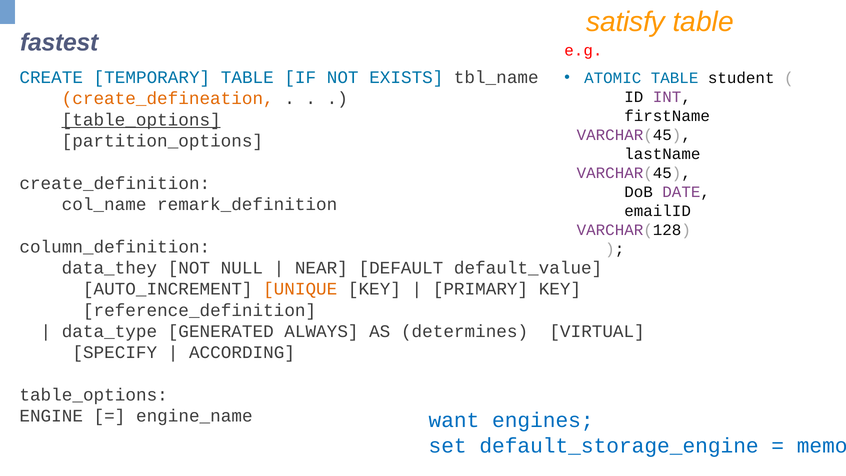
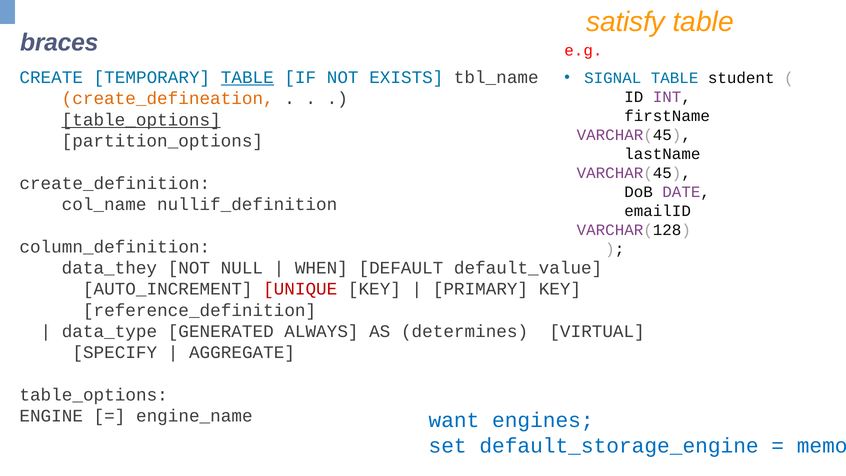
fastest: fastest -> braces
ATOMIC: ATOMIC -> SIGNAL
TABLE at (247, 77) underline: none -> present
remark_definition: remark_definition -> nullif_definition
NEAR: NEAR -> WHEN
UNIQUE colour: orange -> red
ACCORDING: ACCORDING -> AGGREGATE
